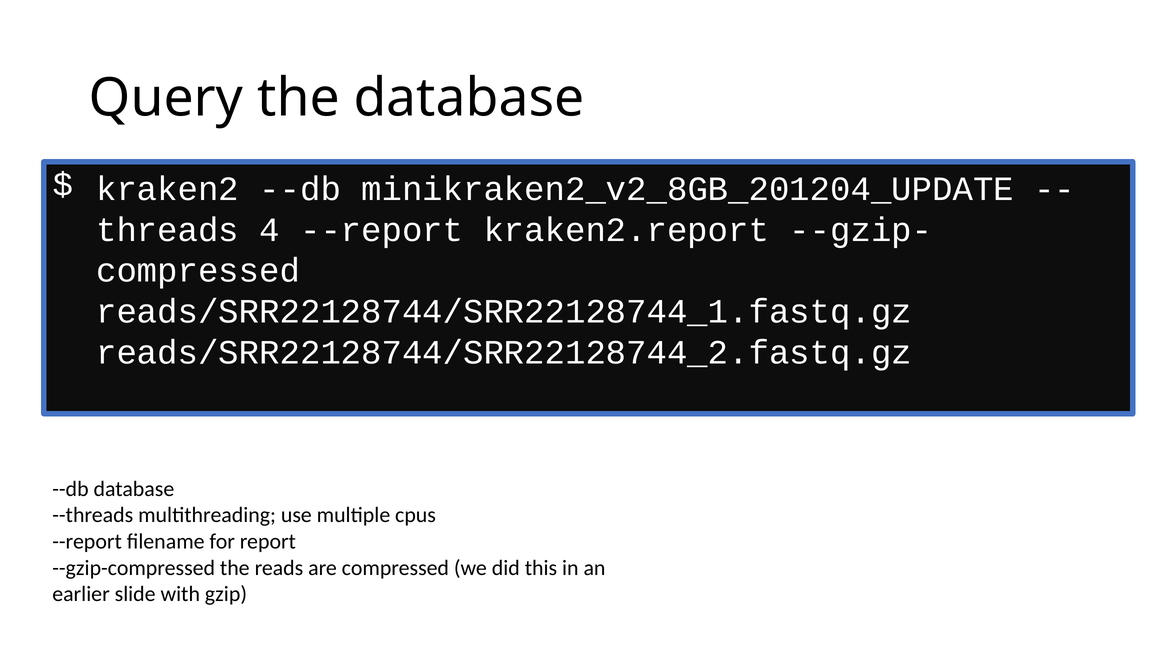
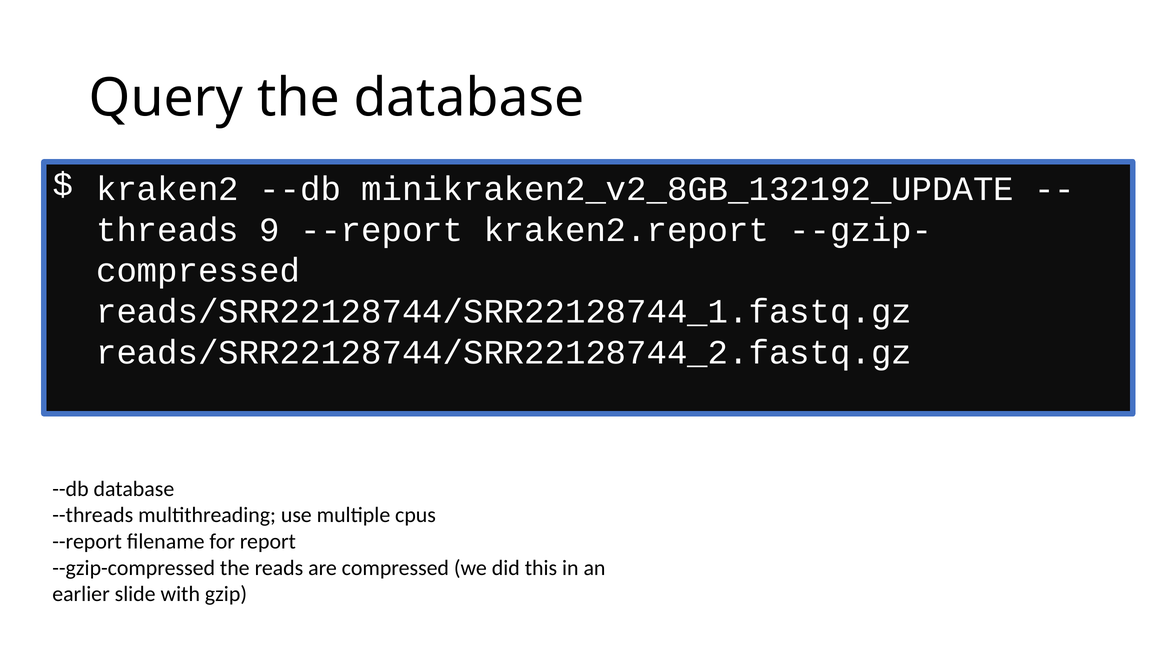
minikraken2_v2_8GB_201204_UPDATE: minikraken2_v2_8GB_201204_UPDATE -> minikraken2_v2_8GB_132192_UPDATE
4: 4 -> 9
